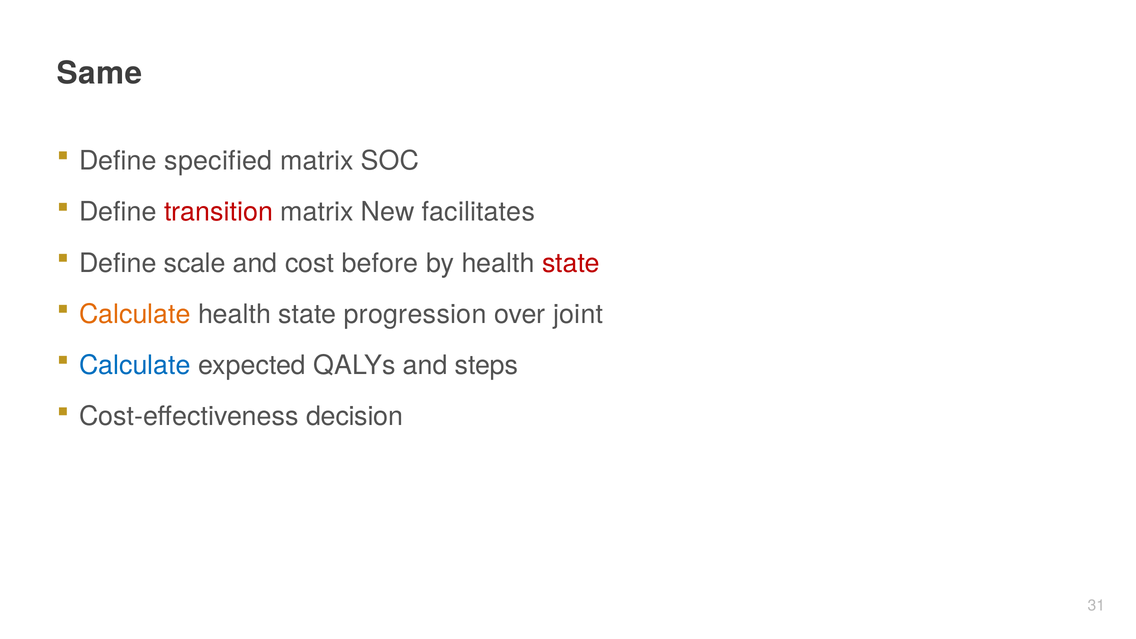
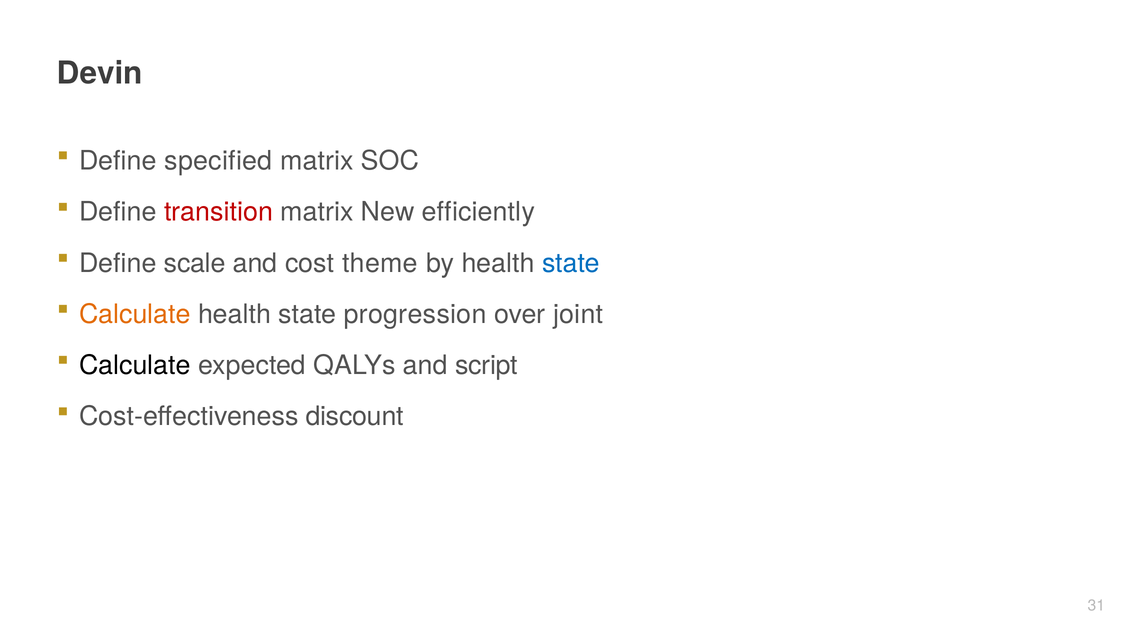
Same: Same -> Devin
facilitates: facilitates -> efficiently
before: before -> theme
state at (571, 263) colour: red -> blue
Calculate at (135, 365) colour: blue -> black
steps: steps -> script
decision: decision -> discount
